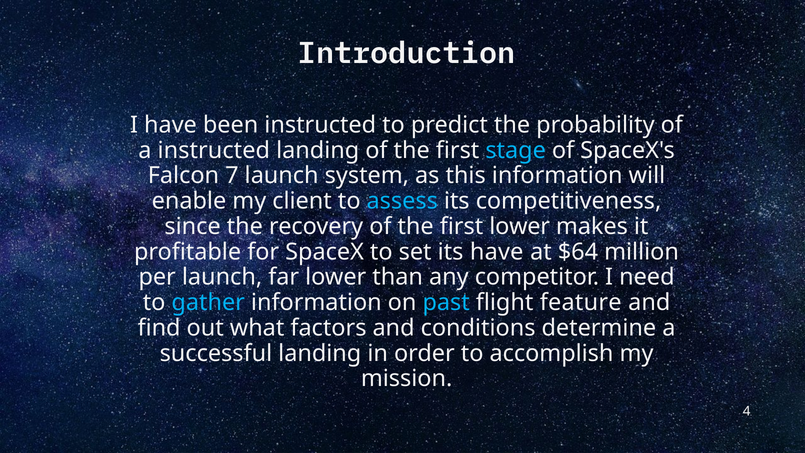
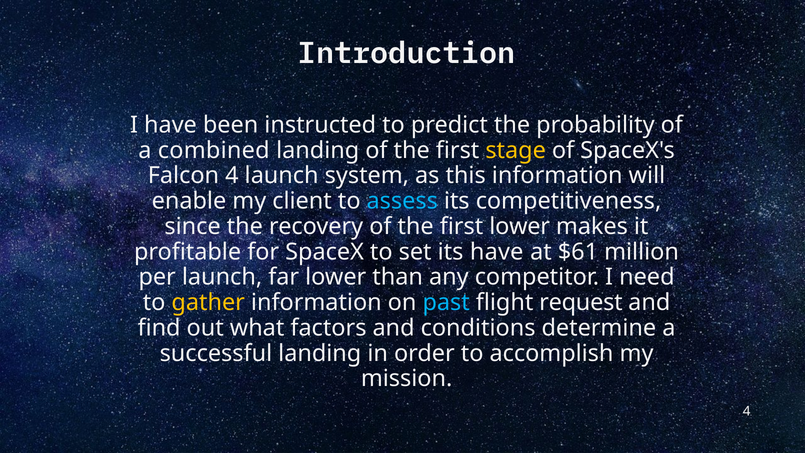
a instructed: instructed -> combined
stage colour: light blue -> yellow
Falcon 7: 7 -> 4
$64: $64 -> $61
gather colour: light blue -> yellow
feature: feature -> request
